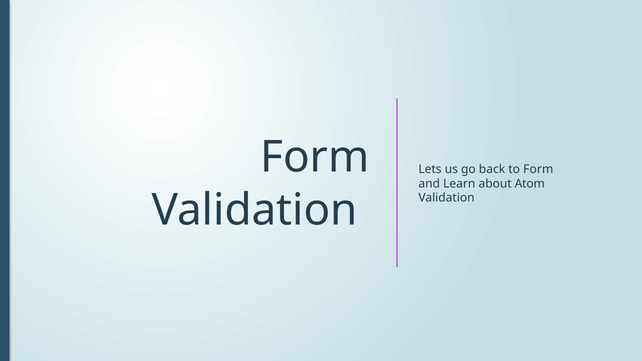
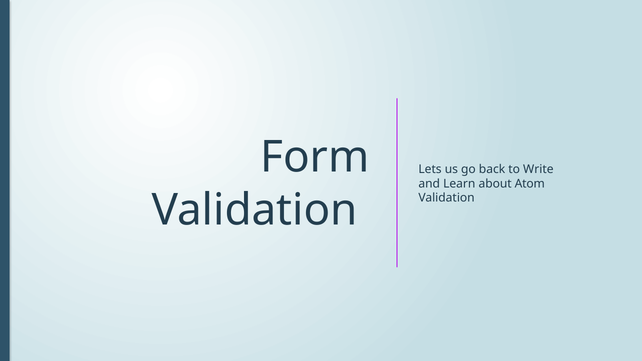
to Form: Form -> Write
